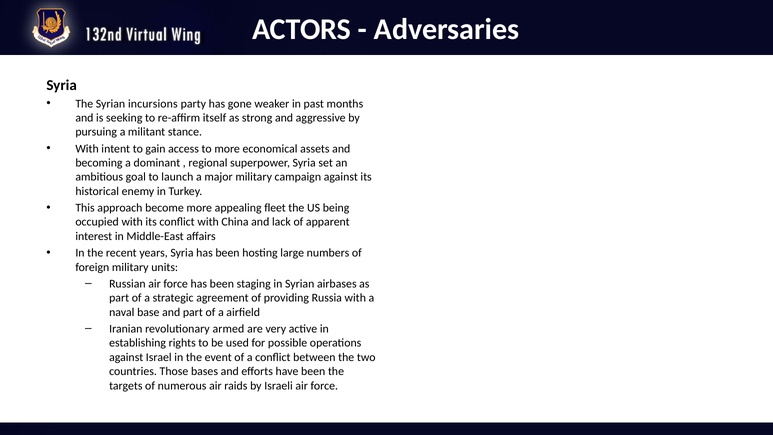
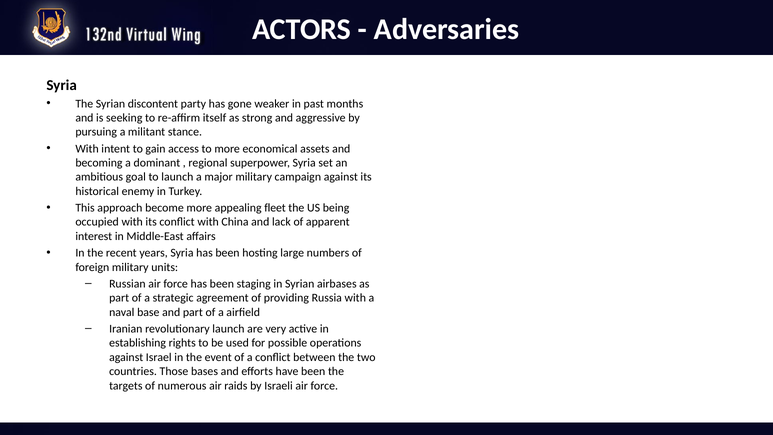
incursions: incursions -> discontent
revolutionary armed: armed -> launch
